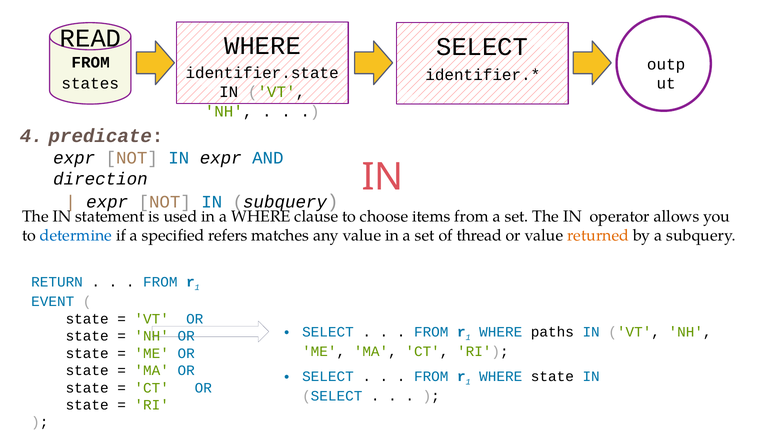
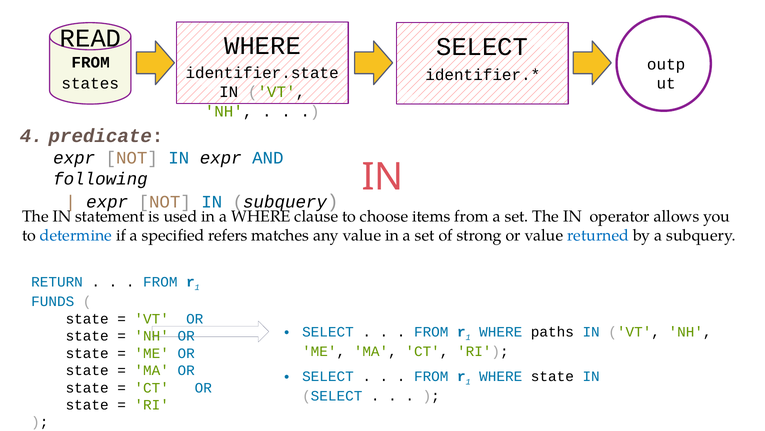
direction: direction -> following
thread: thread -> strong
returned colour: orange -> blue
EVENT: EVENT -> FUNDS
